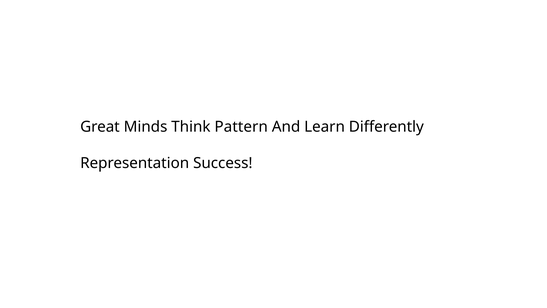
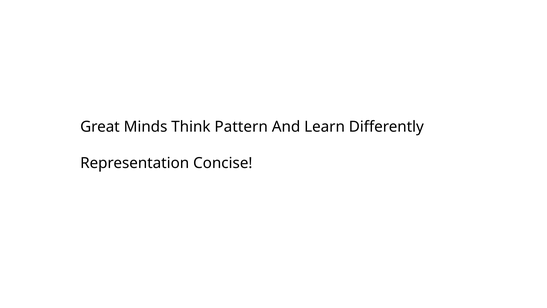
Success: Success -> Concise
